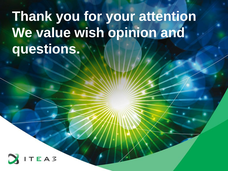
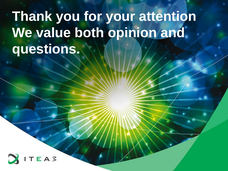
wish: wish -> both
